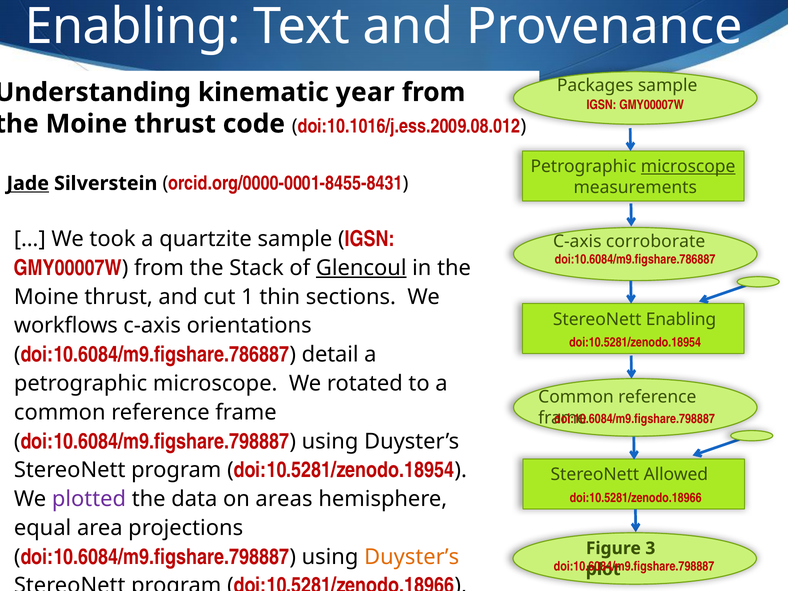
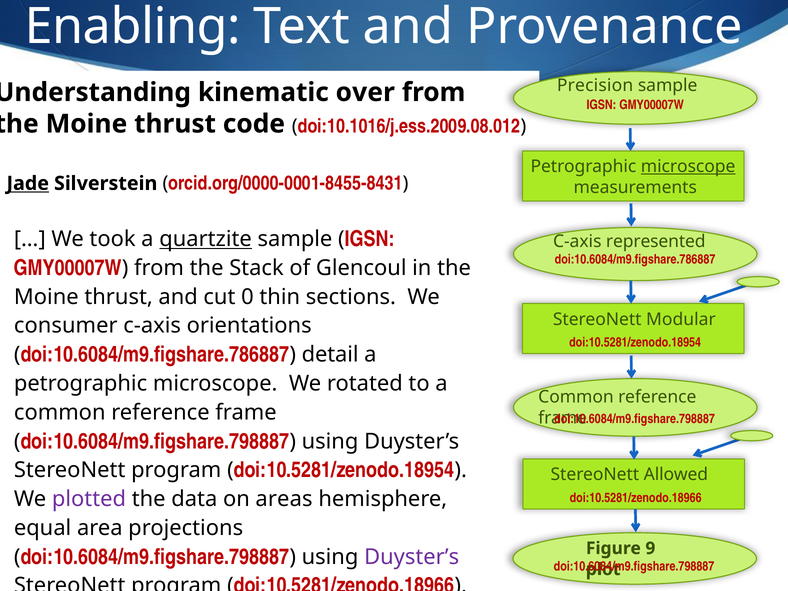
Packages: Packages -> Precision
year: year -> over
quartzite underline: none -> present
corroborate: corroborate -> represented
Glencoul underline: present -> none
1: 1 -> 0
StereoNett Enabling: Enabling -> Modular
workflows: workflows -> consumer
3: 3 -> 9
Duyster’s at (412, 557) colour: orange -> purple
